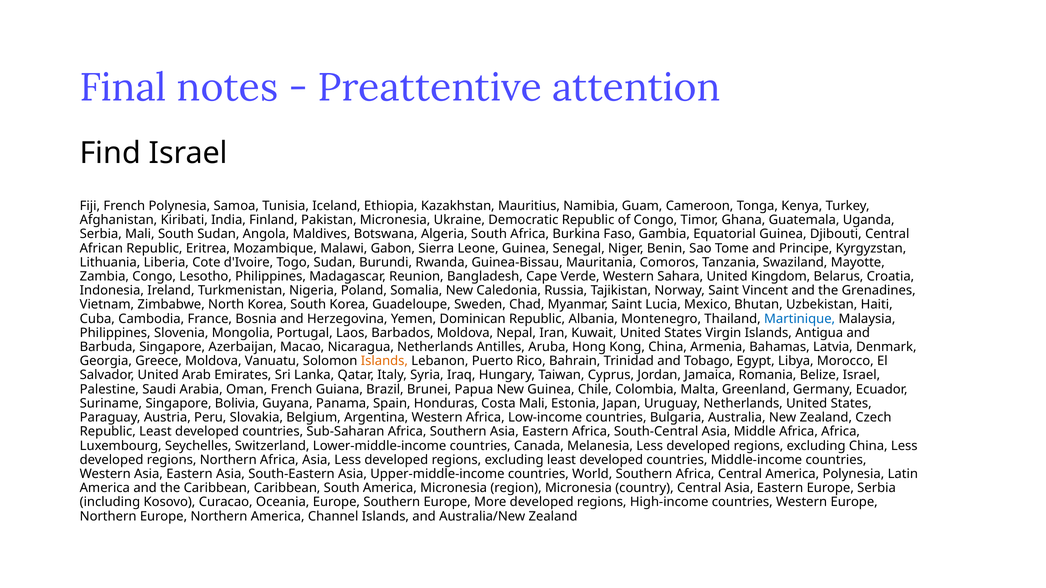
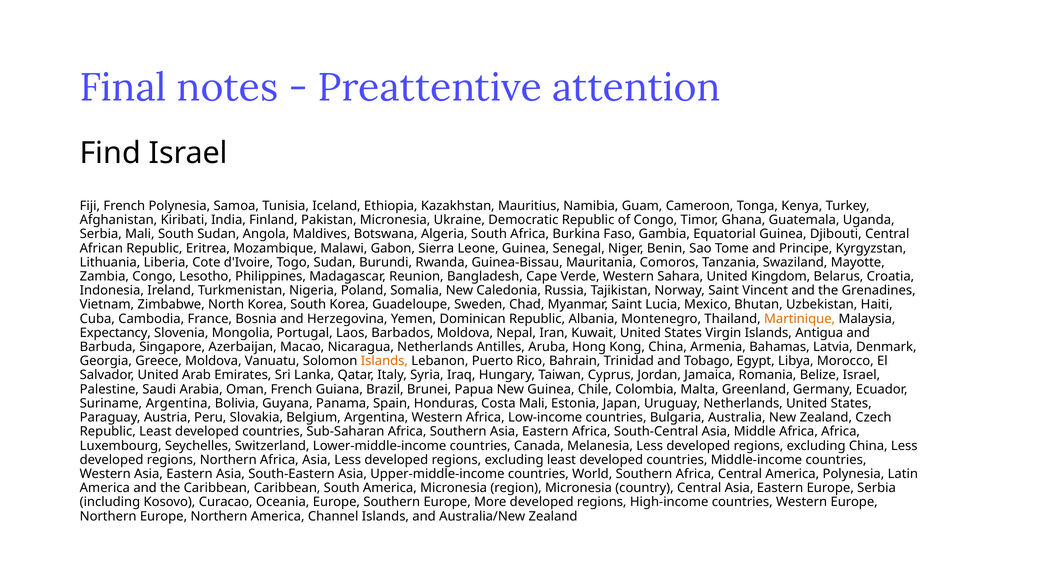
Martinique colour: blue -> orange
Philippines at (115, 333): Philippines -> Expectancy
Suriname Singapore: Singapore -> Argentina
